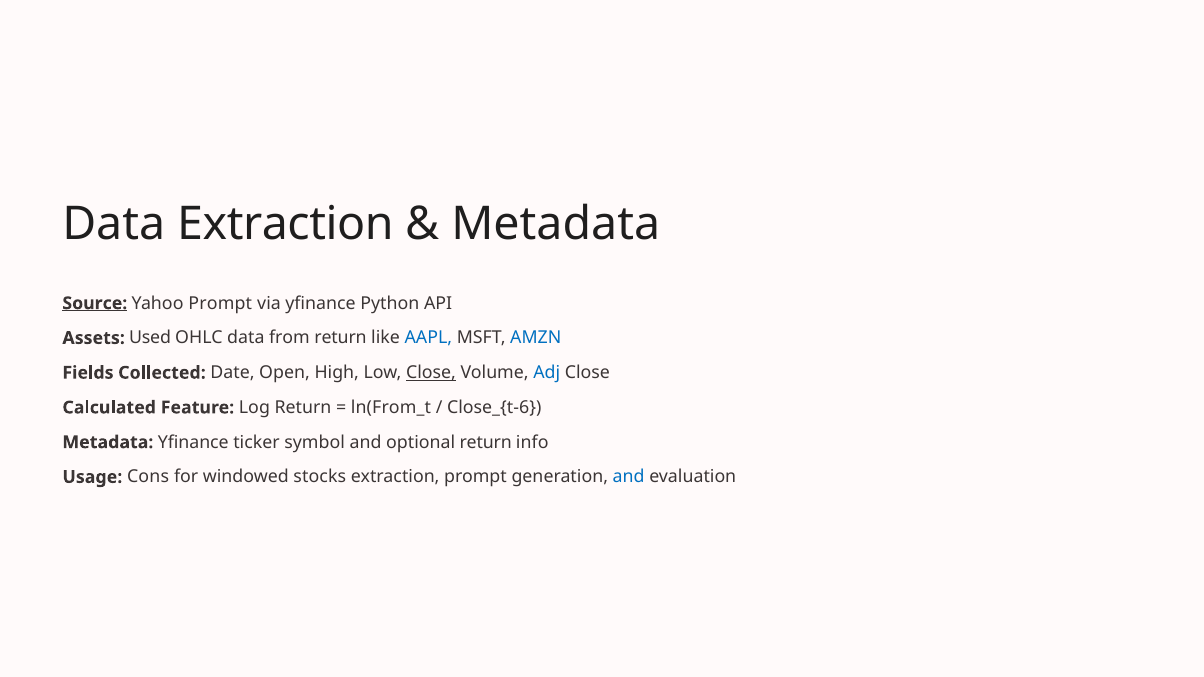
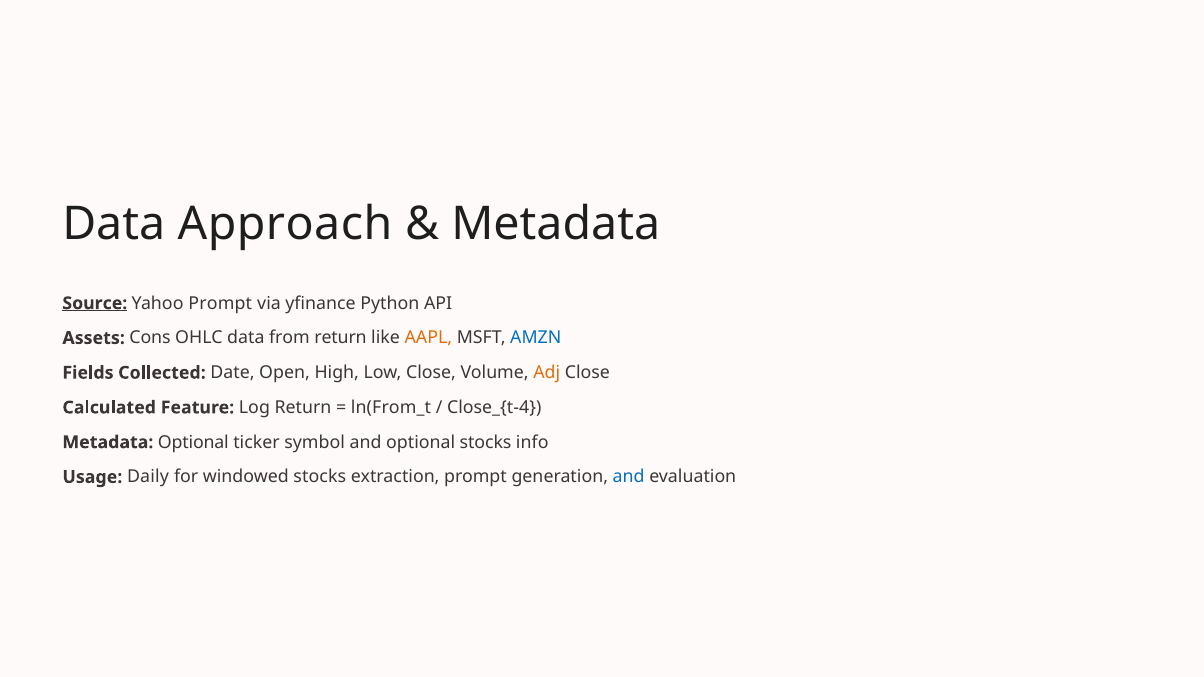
Data Extraction: Extraction -> Approach
Used: Used -> Cons
AAPL colour: blue -> orange
Close at (431, 373) underline: present -> none
Adj colour: blue -> orange
Close_{t-6: Close_{t-6 -> Close_{t-4
Metadata Yfinance: Yfinance -> Optional
optional return: return -> stocks
Cons: Cons -> Daily
